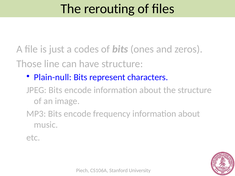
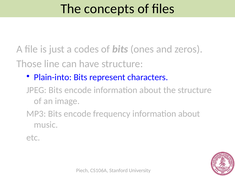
rerouting: rerouting -> concepts
Plain-null: Plain-null -> Plain-into
